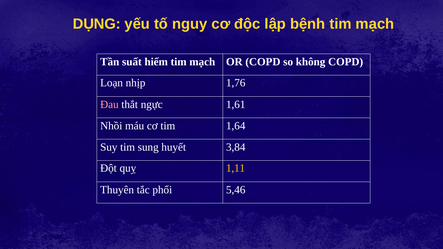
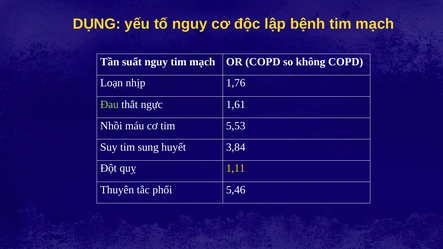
suất hiếm: hiếm -> nguy
Đau colour: pink -> light green
1,64: 1,64 -> 5,53
